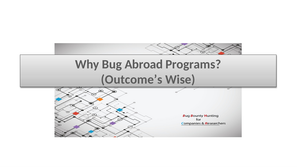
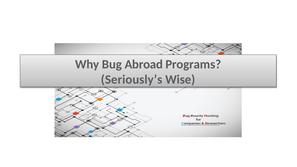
Outcome’s: Outcome’s -> Seriously’s
